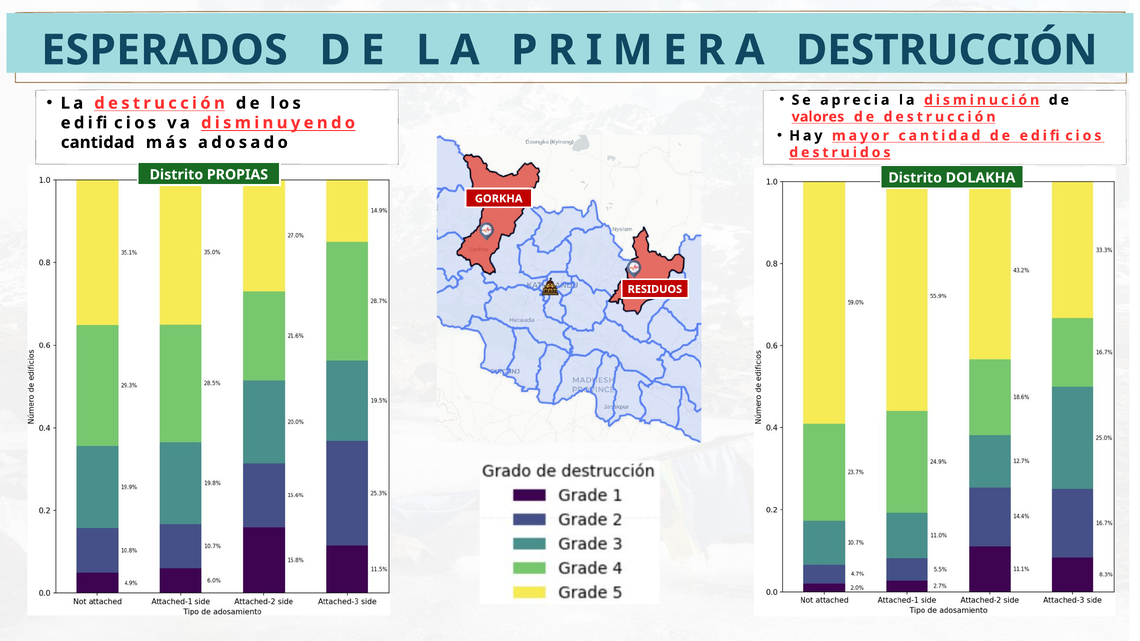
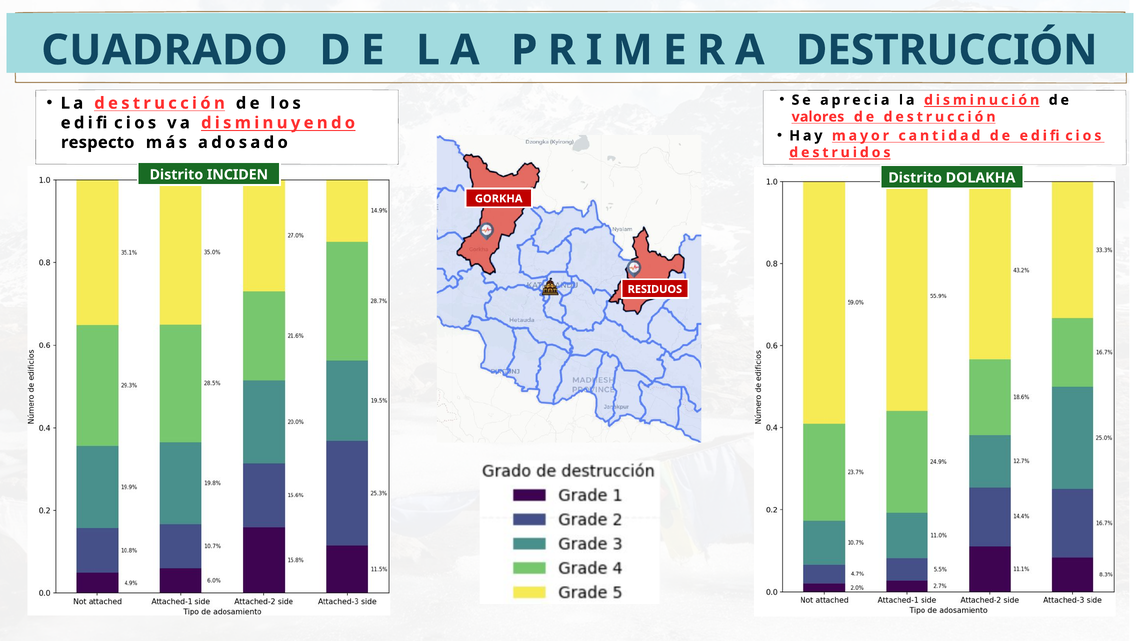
ESPERADOS: ESPERADOS -> CUADRADO
cantidad at (98, 142): cantidad -> respecto
PROPIAS: PROPIAS -> INCIDEN
